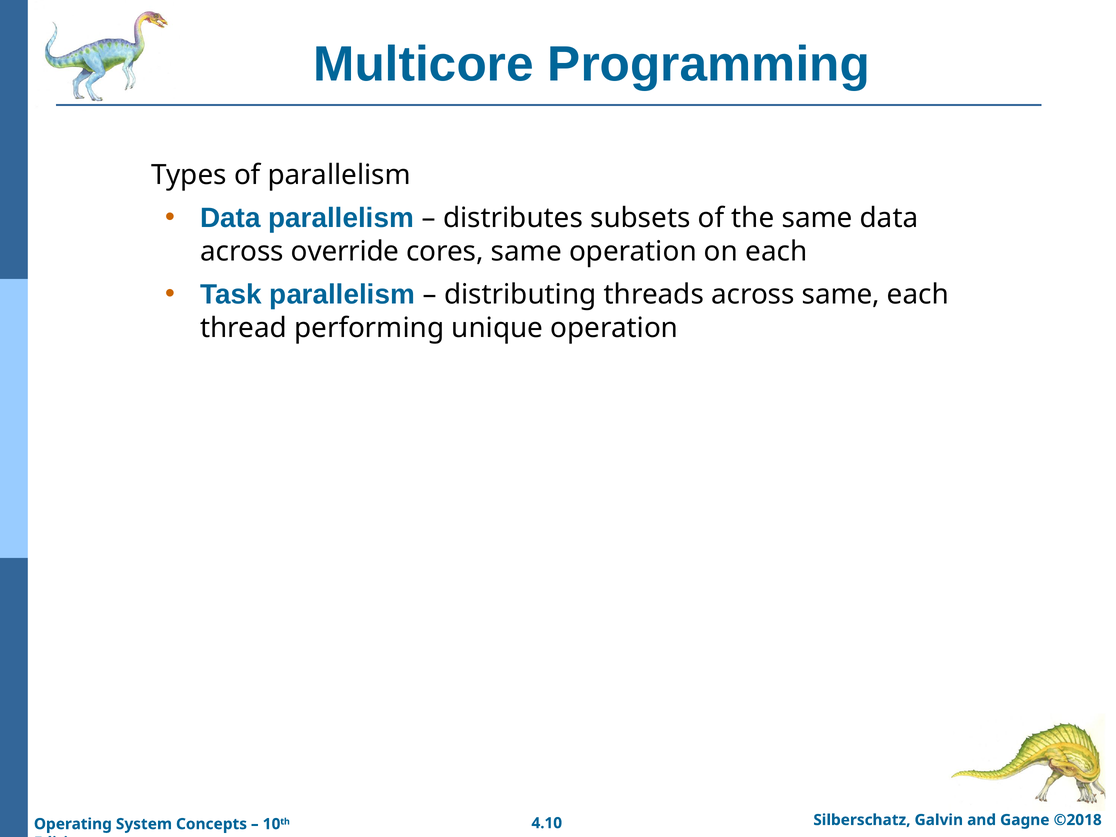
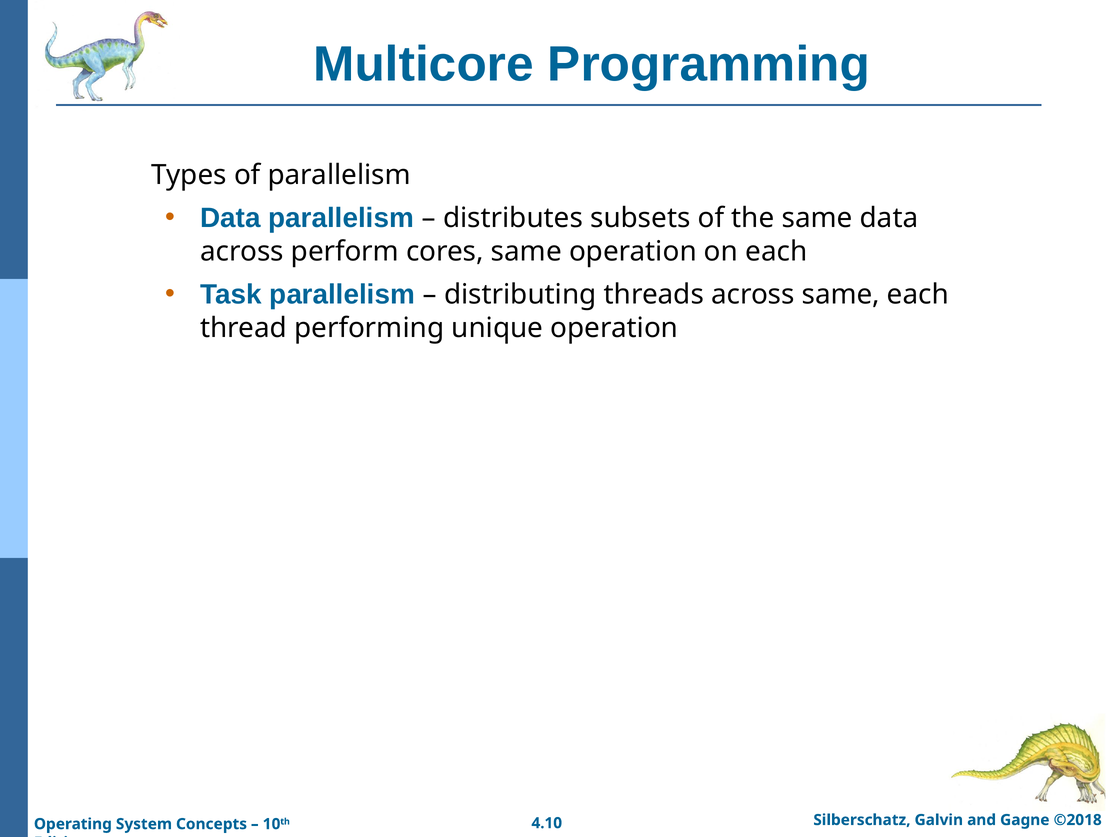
override: override -> perform
